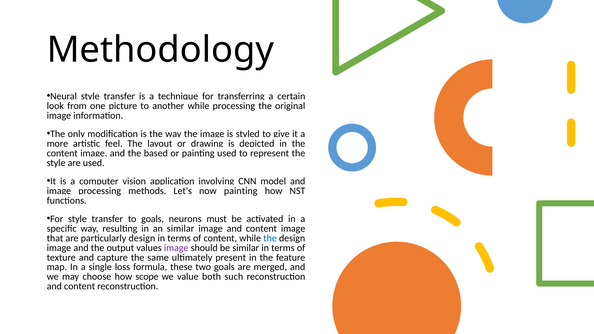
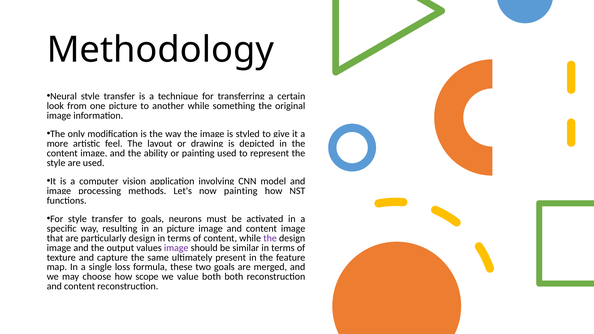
while processing: processing -> something
based: based -> ability
an similar: similar -> picture
the at (270, 238) colour: blue -> purple
both such: such -> both
